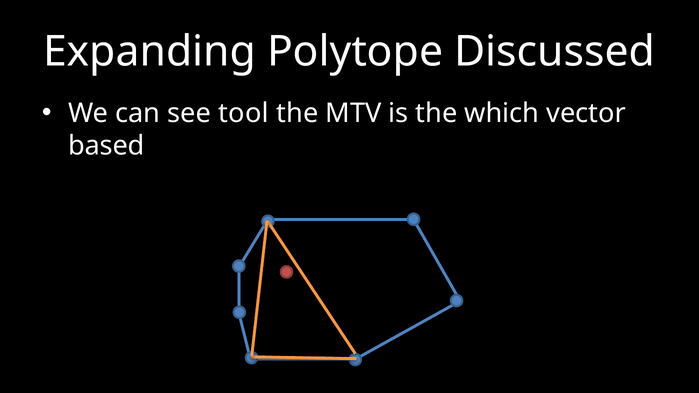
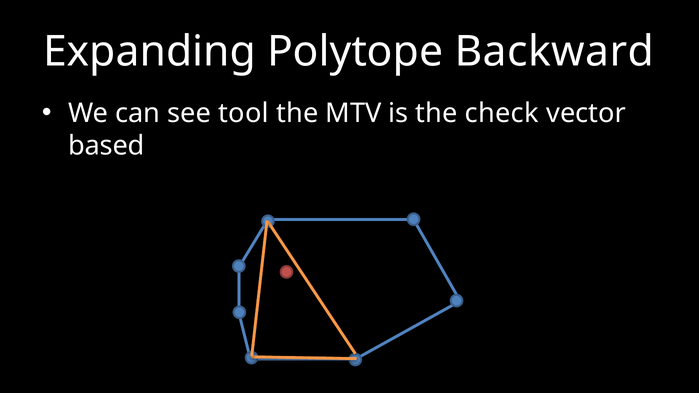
Discussed: Discussed -> Backward
which: which -> check
